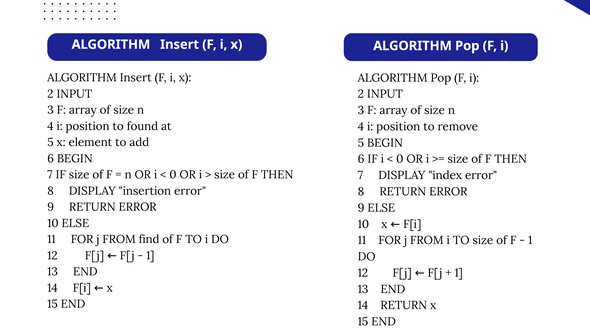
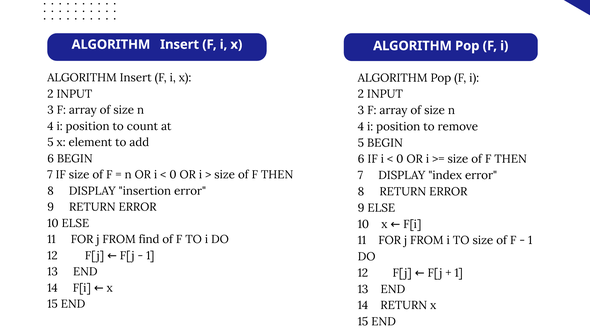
found: found -> count
